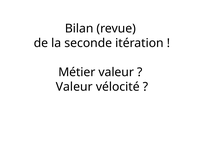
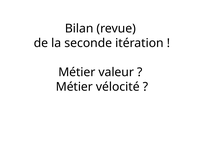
Valeur at (74, 87): Valeur -> Métier
